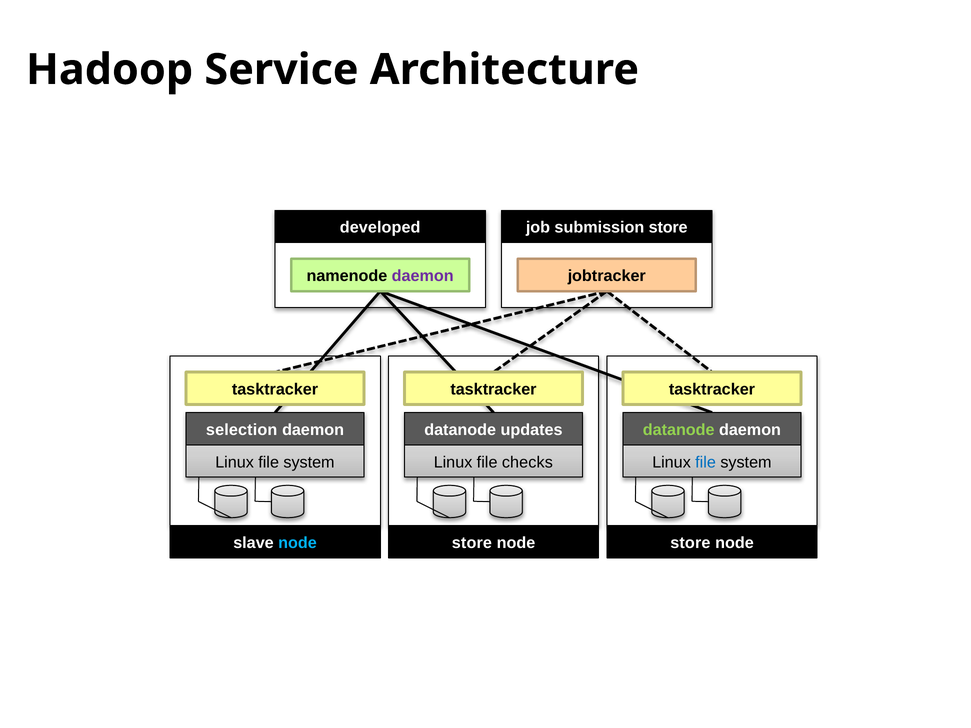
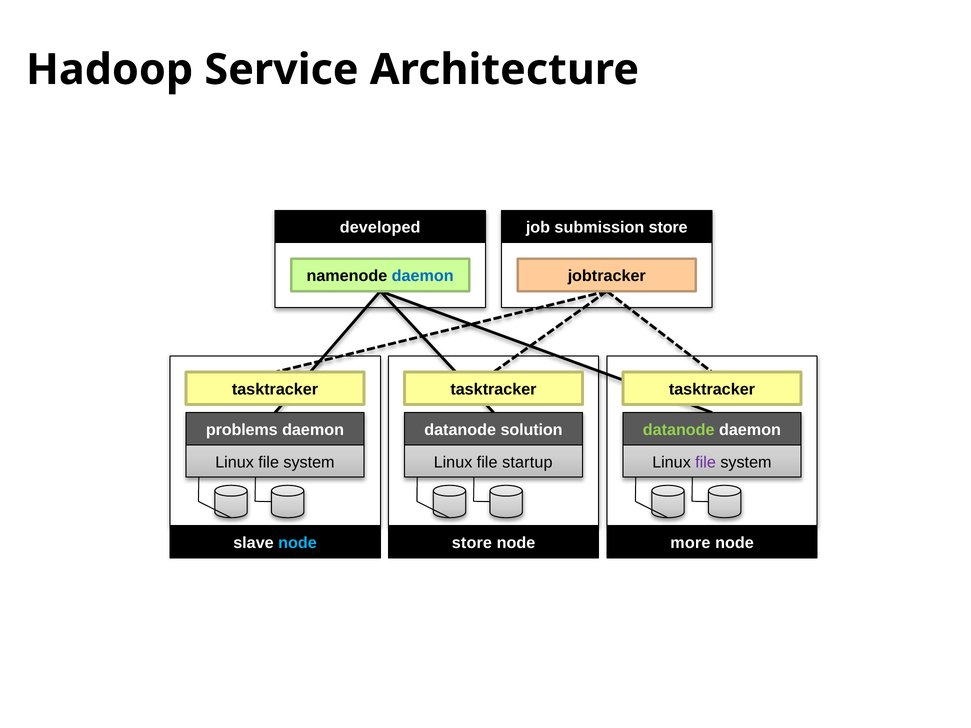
daemon at (423, 276) colour: purple -> blue
selection: selection -> problems
updates: updates -> solution
checks: checks -> startup
file at (706, 462) colour: blue -> purple
store at (690, 543): store -> more
